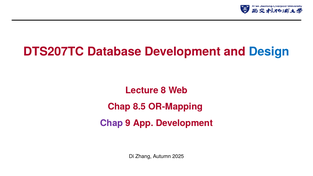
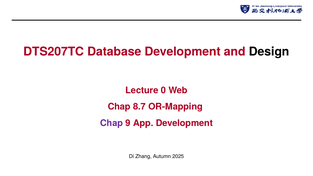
Design colour: blue -> black
8: 8 -> 0
8.5: 8.5 -> 8.7
